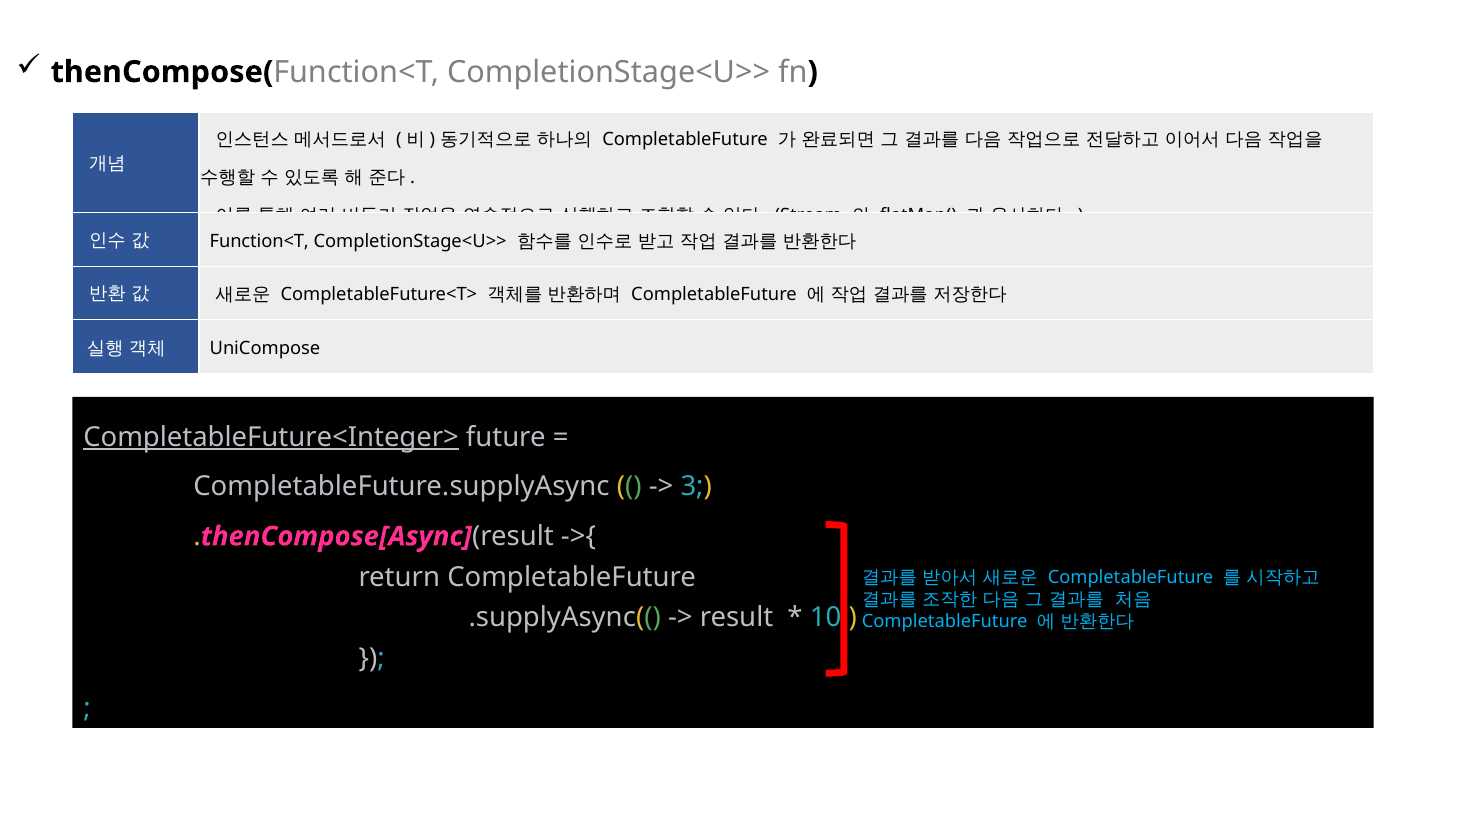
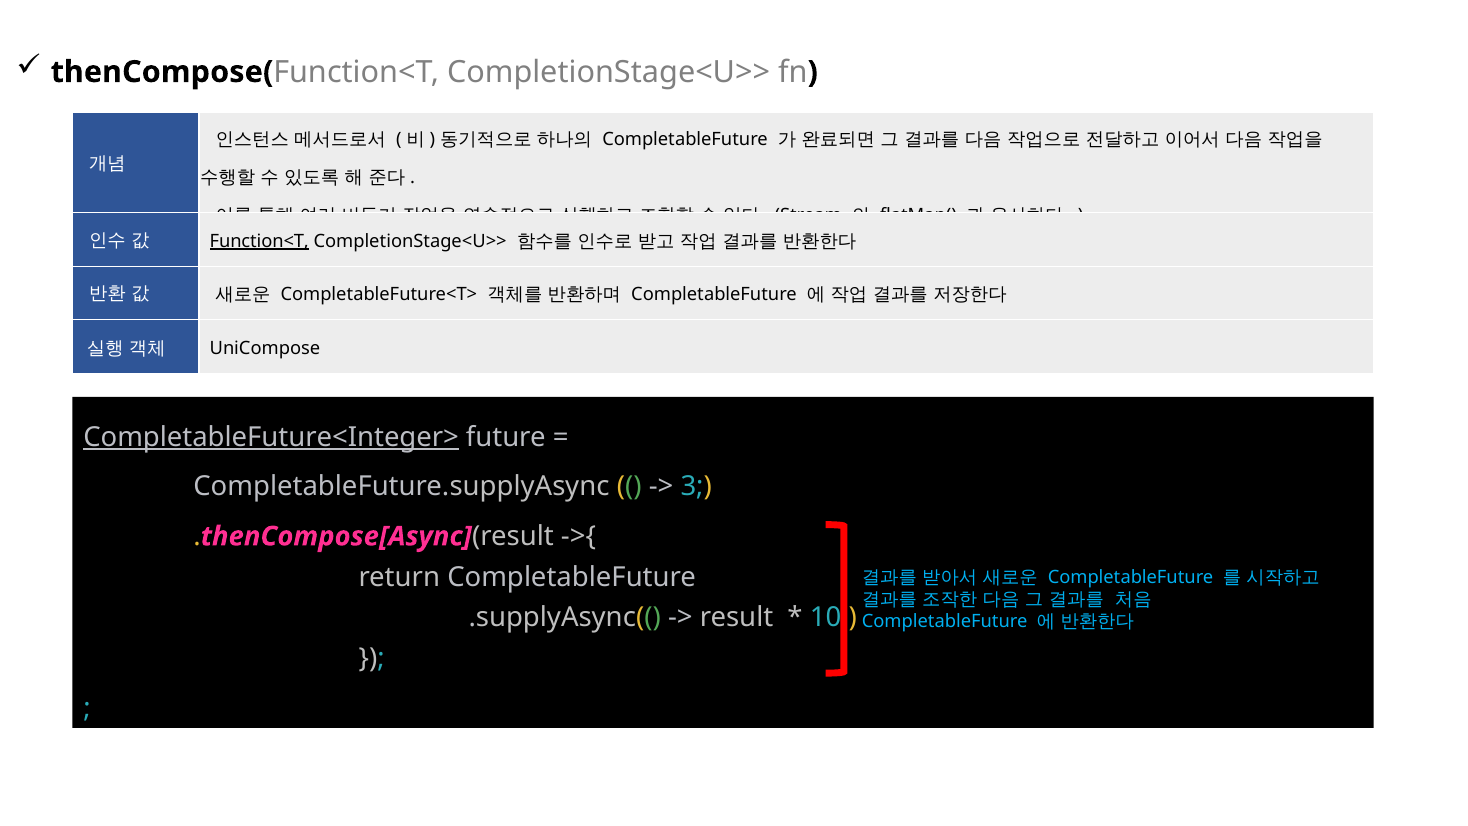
Function<T at (259, 241) underline: none -> present
